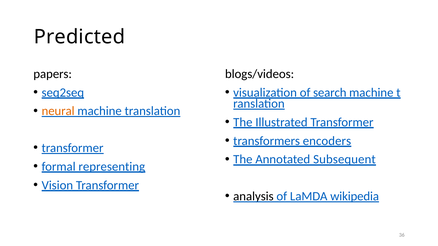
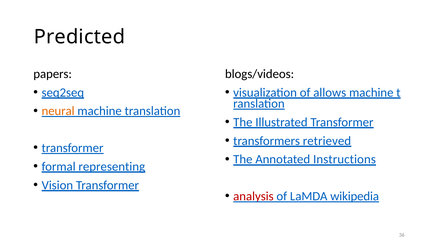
search: search -> allows
encoders: encoders -> retrieved
Subsequent: Subsequent -> Instructions
analysis colour: black -> red
